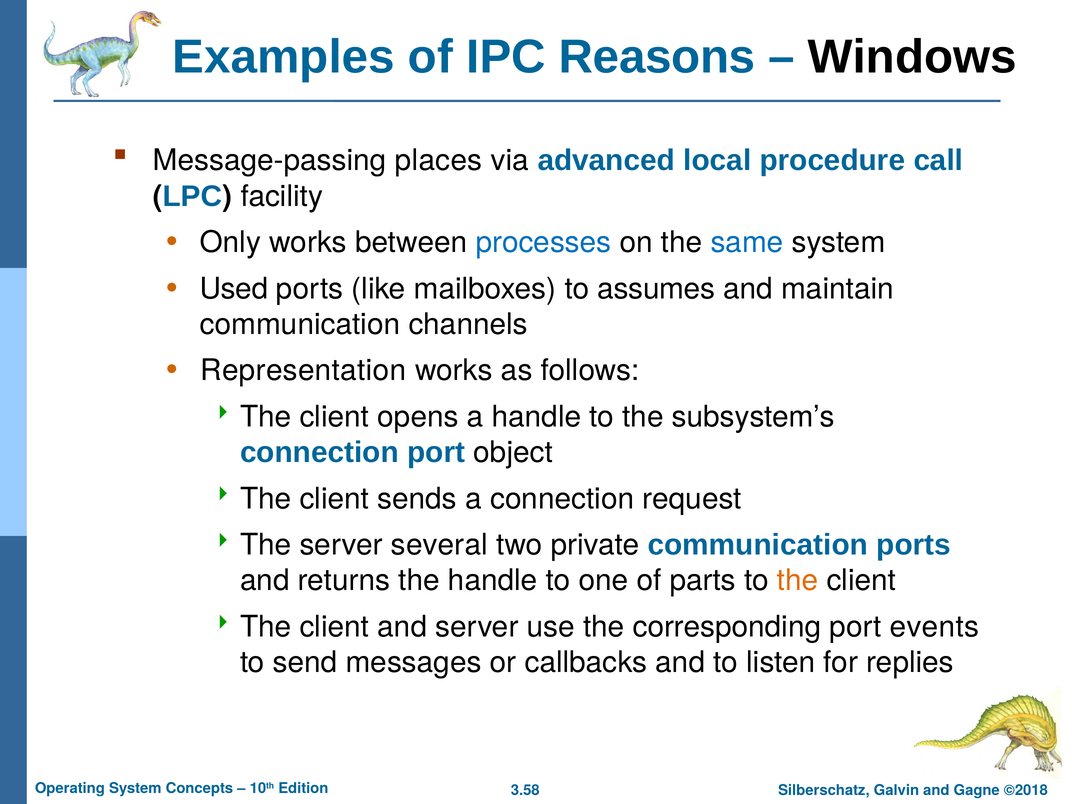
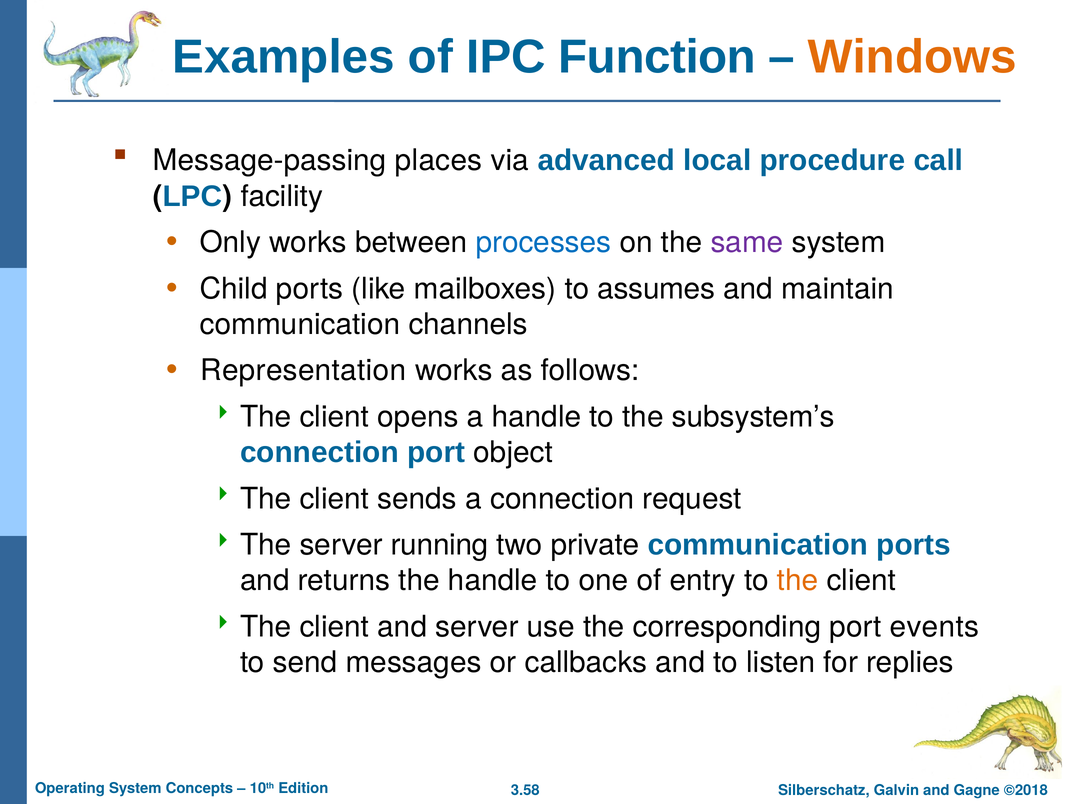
Reasons: Reasons -> Function
Windows colour: black -> orange
same colour: blue -> purple
Used: Used -> Child
several: several -> running
parts: parts -> entry
